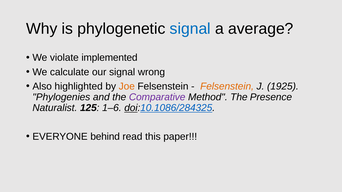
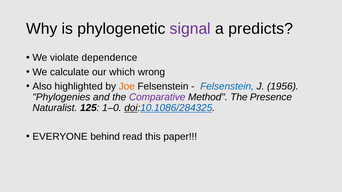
signal at (190, 29) colour: blue -> purple
average: average -> predicts
implemented: implemented -> dependence
our signal: signal -> which
Felsenstein at (227, 87) colour: orange -> blue
1925: 1925 -> 1956
1–6: 1–6 -> 1–0
